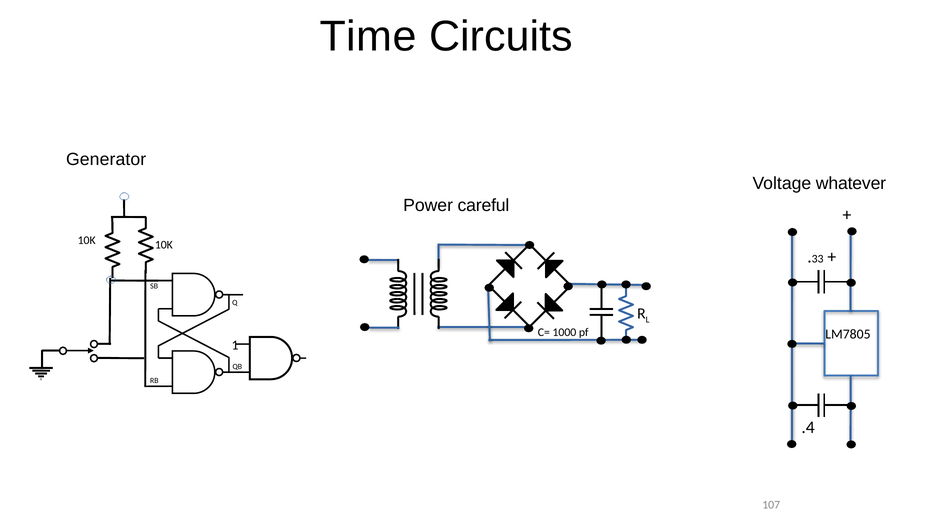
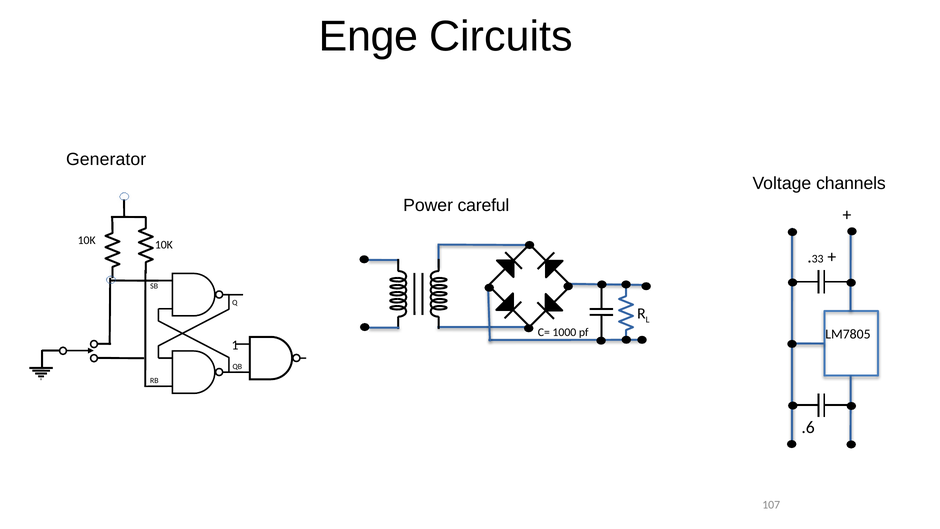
Time: Time -> Enge
whatever: whatever -> channels
.4: .4 -> .6
